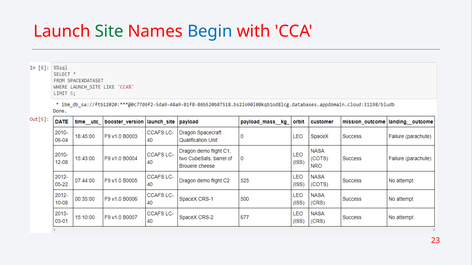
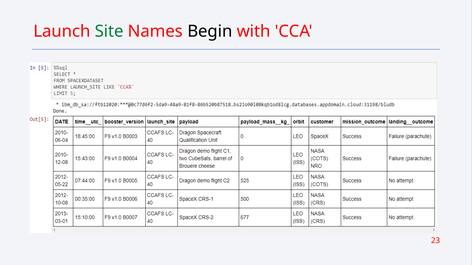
Begin colour: blue -> black
